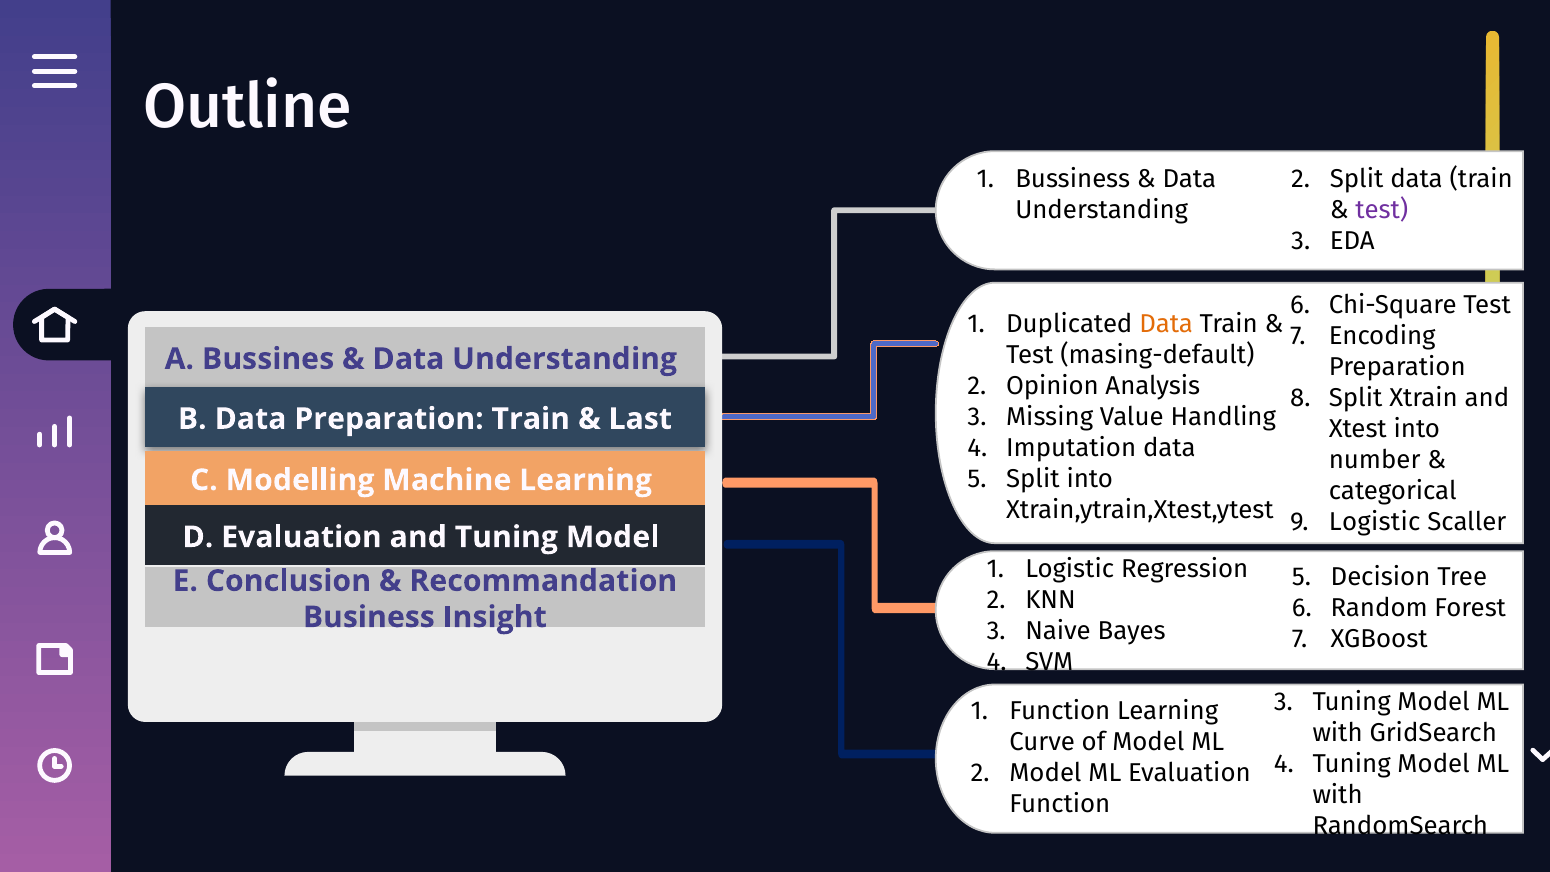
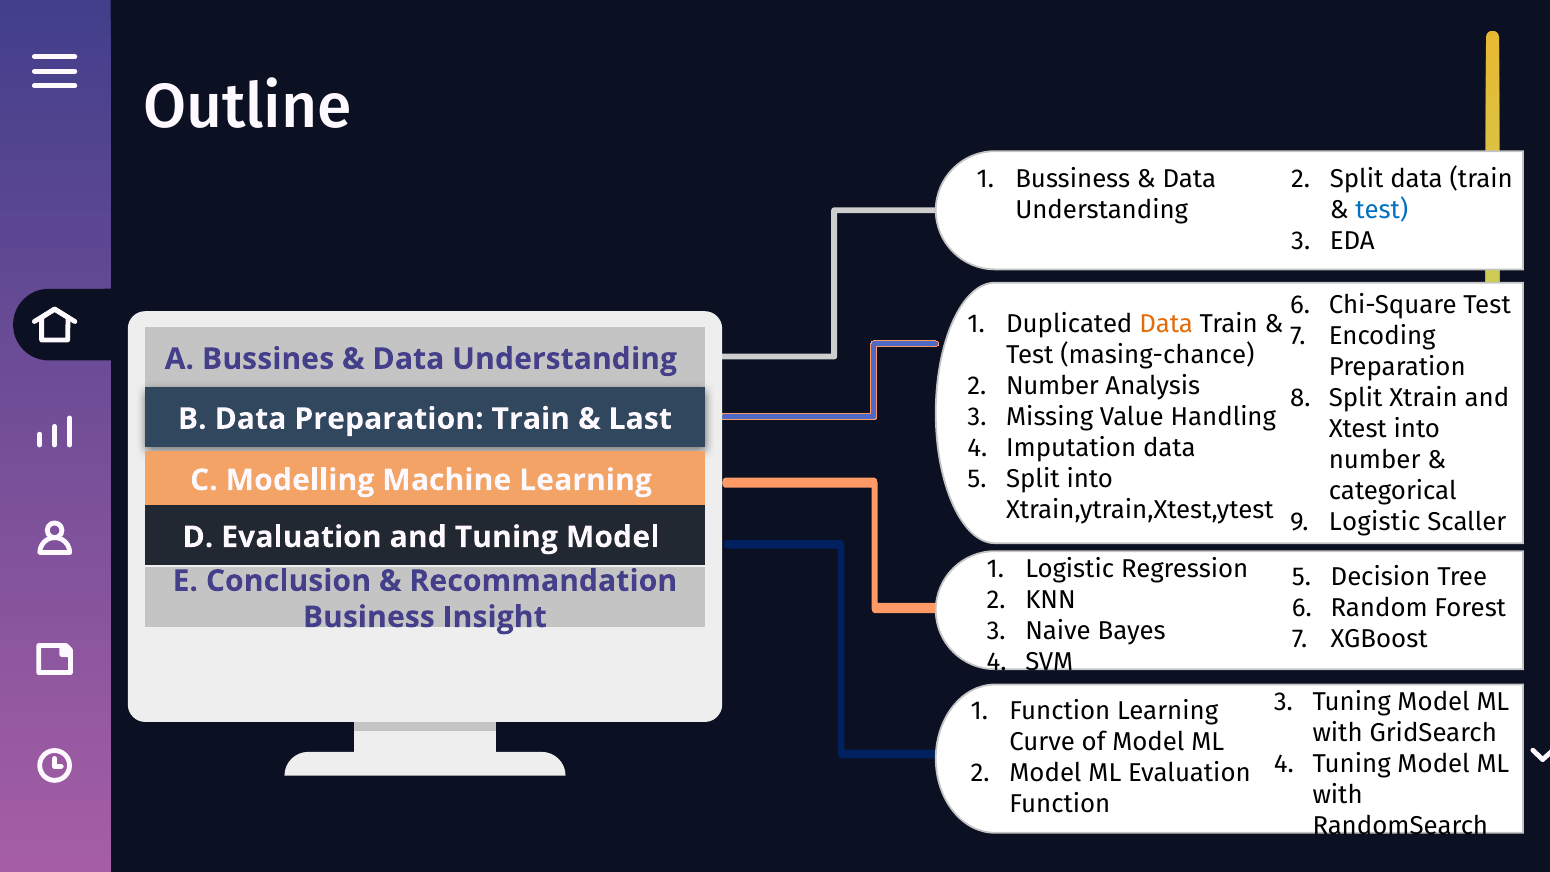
test at (1382, 210) colour: purple -> blue
masing-default: masing-default -> masing-chance
Opinion at (1052, 386): Opinion -> Number
